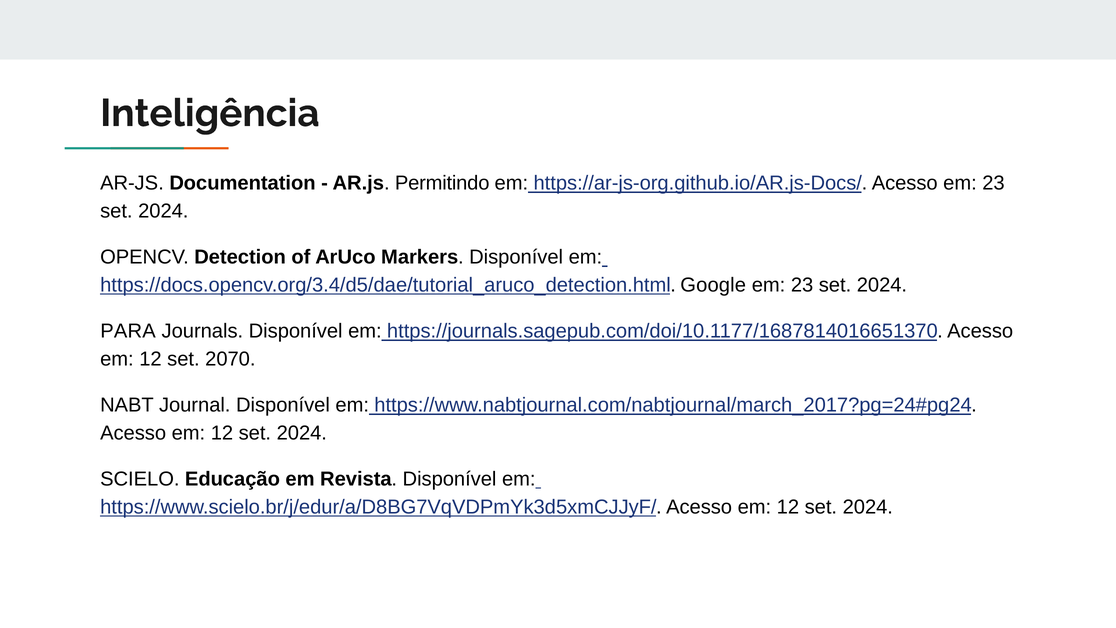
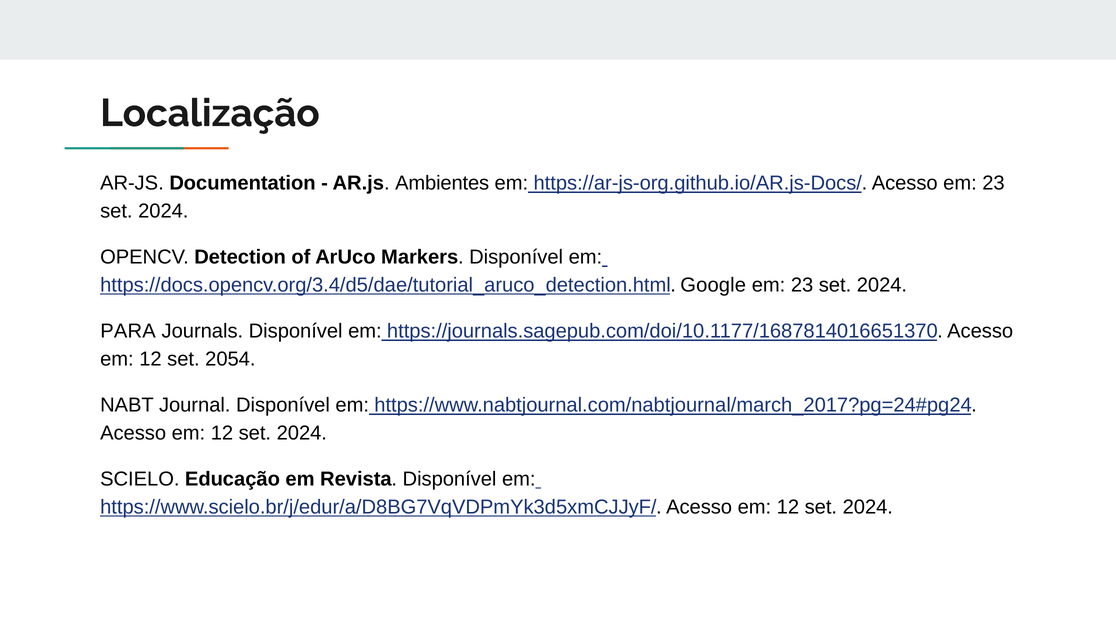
Inteligência: Inteligência -> Localização
Permitindo: Permitindo -> Ambientes
2070: 2070 -> 2054
